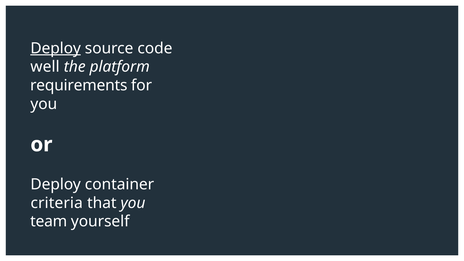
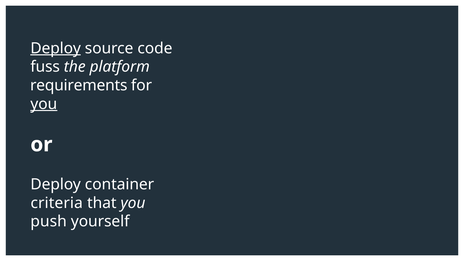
well: well -> fuss
you at (44, 104) underline: none -> present
team: team -> push
